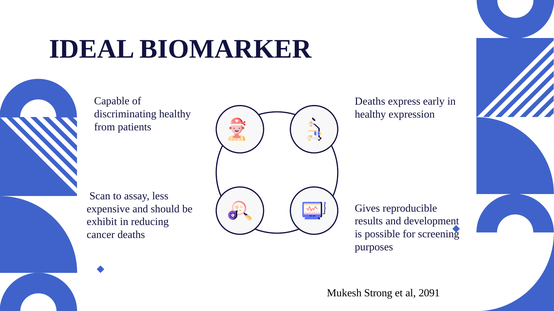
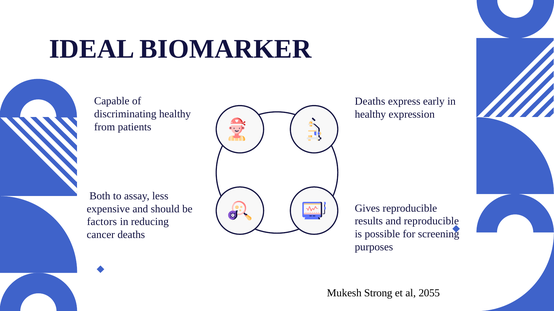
Scan: Scan -> Both
and development: development -> reproducible
exhibit: exhibit -> factors
2091: 2091 -> 2055
